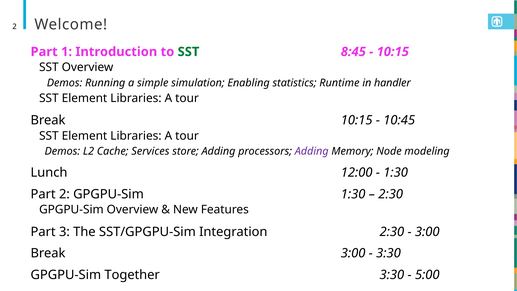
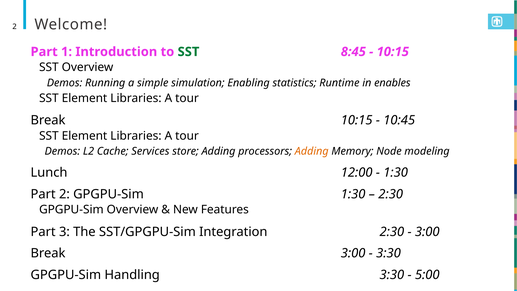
handler: handler -> enables
Adding at (312, 151) colour: purple -> orange
Together: Together -> Handling
